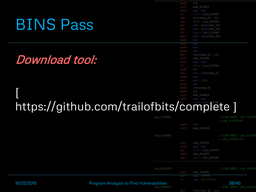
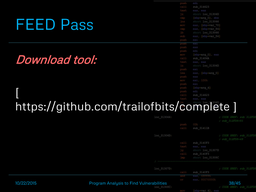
BINS: BINS -> FEED
